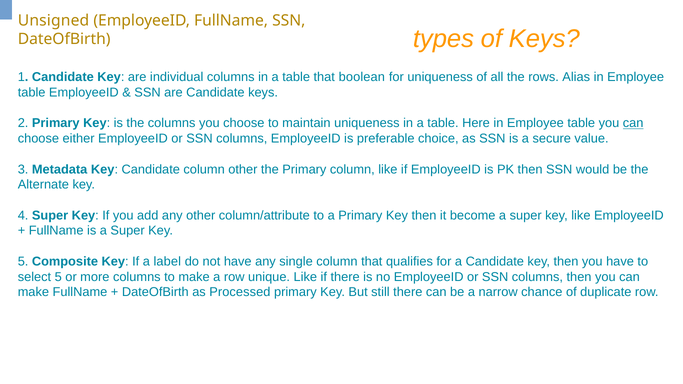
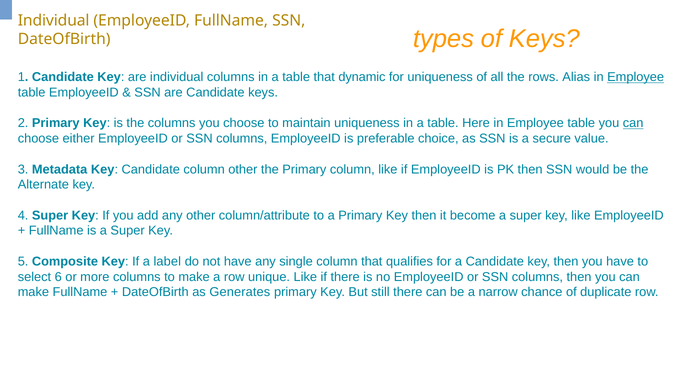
Unsigned at (54, 21): Unsigned -> Individual
boolean: boolean -> dynamic
Employee at (636, 77) underline: none -> present
select 5: 5 -> 6
Processed: Processed -> Generates
